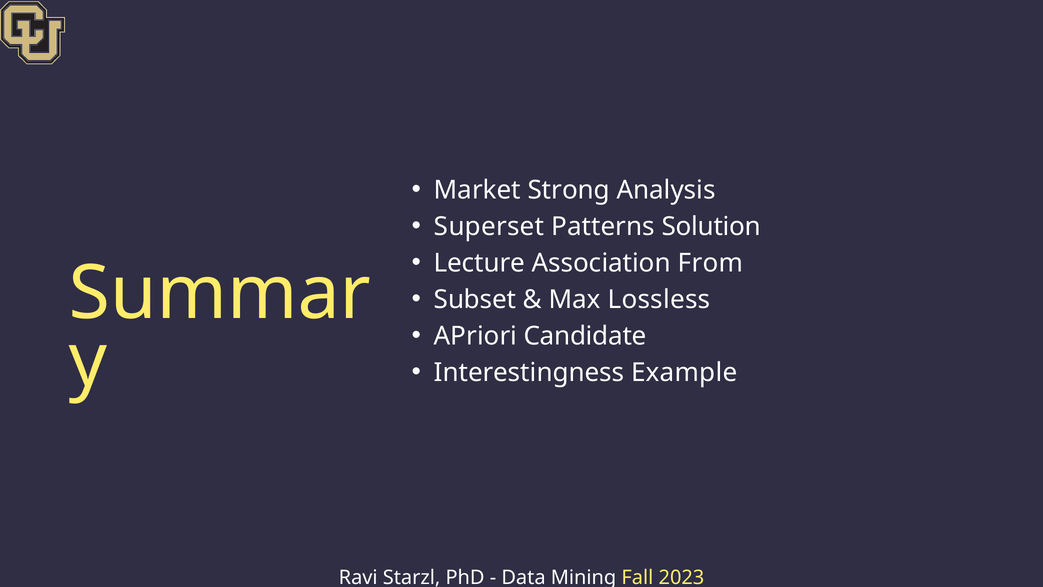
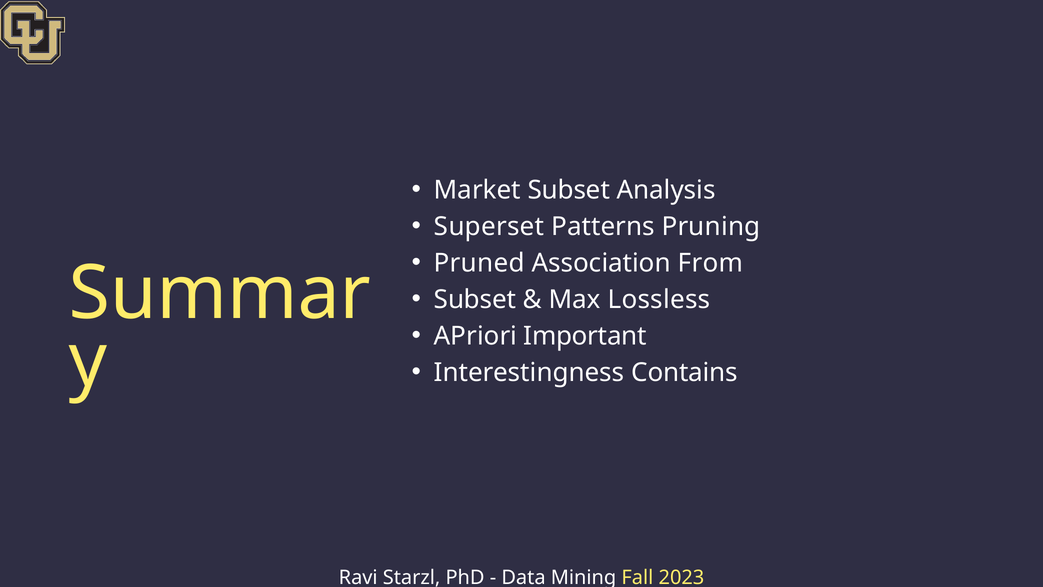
Market Strong: Strong -> Subset
Solution: Solution -> Pruning
Lecture: Lecture -> Pruned
Candidate: Candidate -> Important
Example: Example -> Contains
